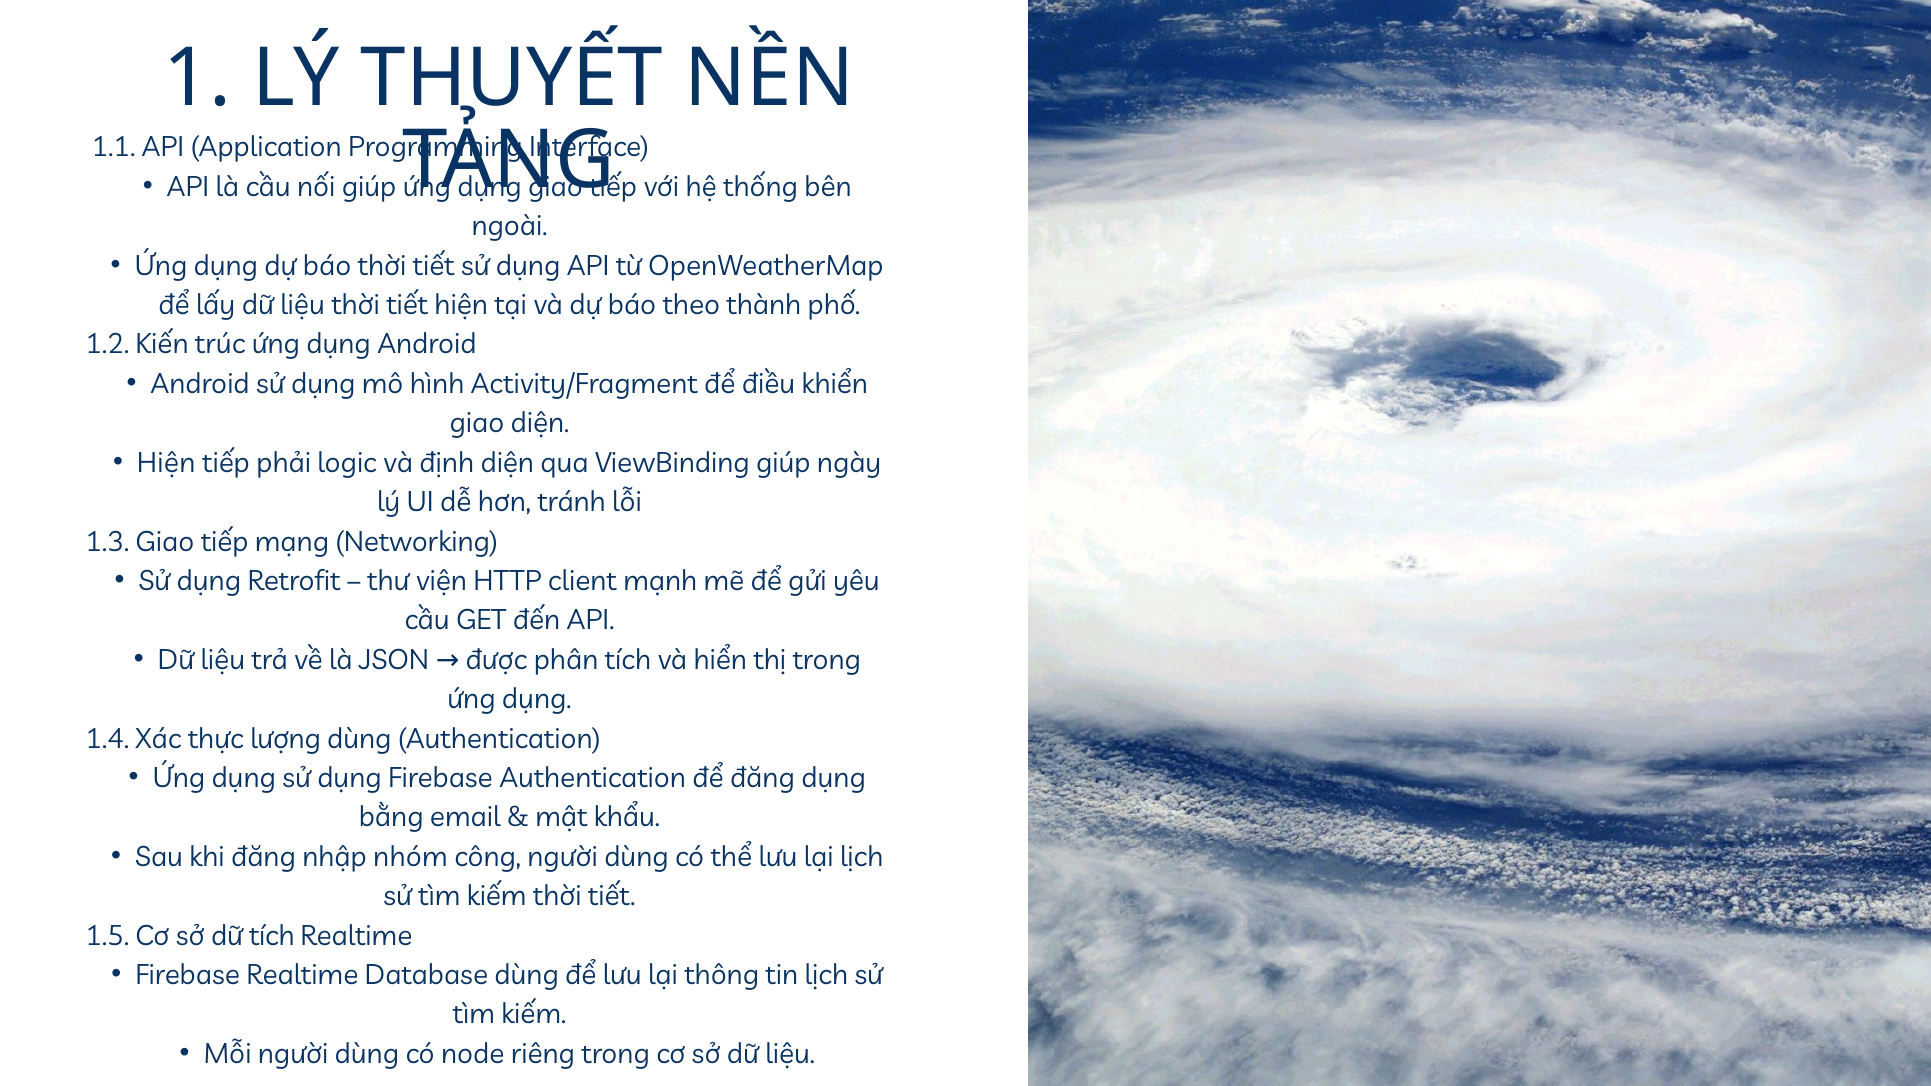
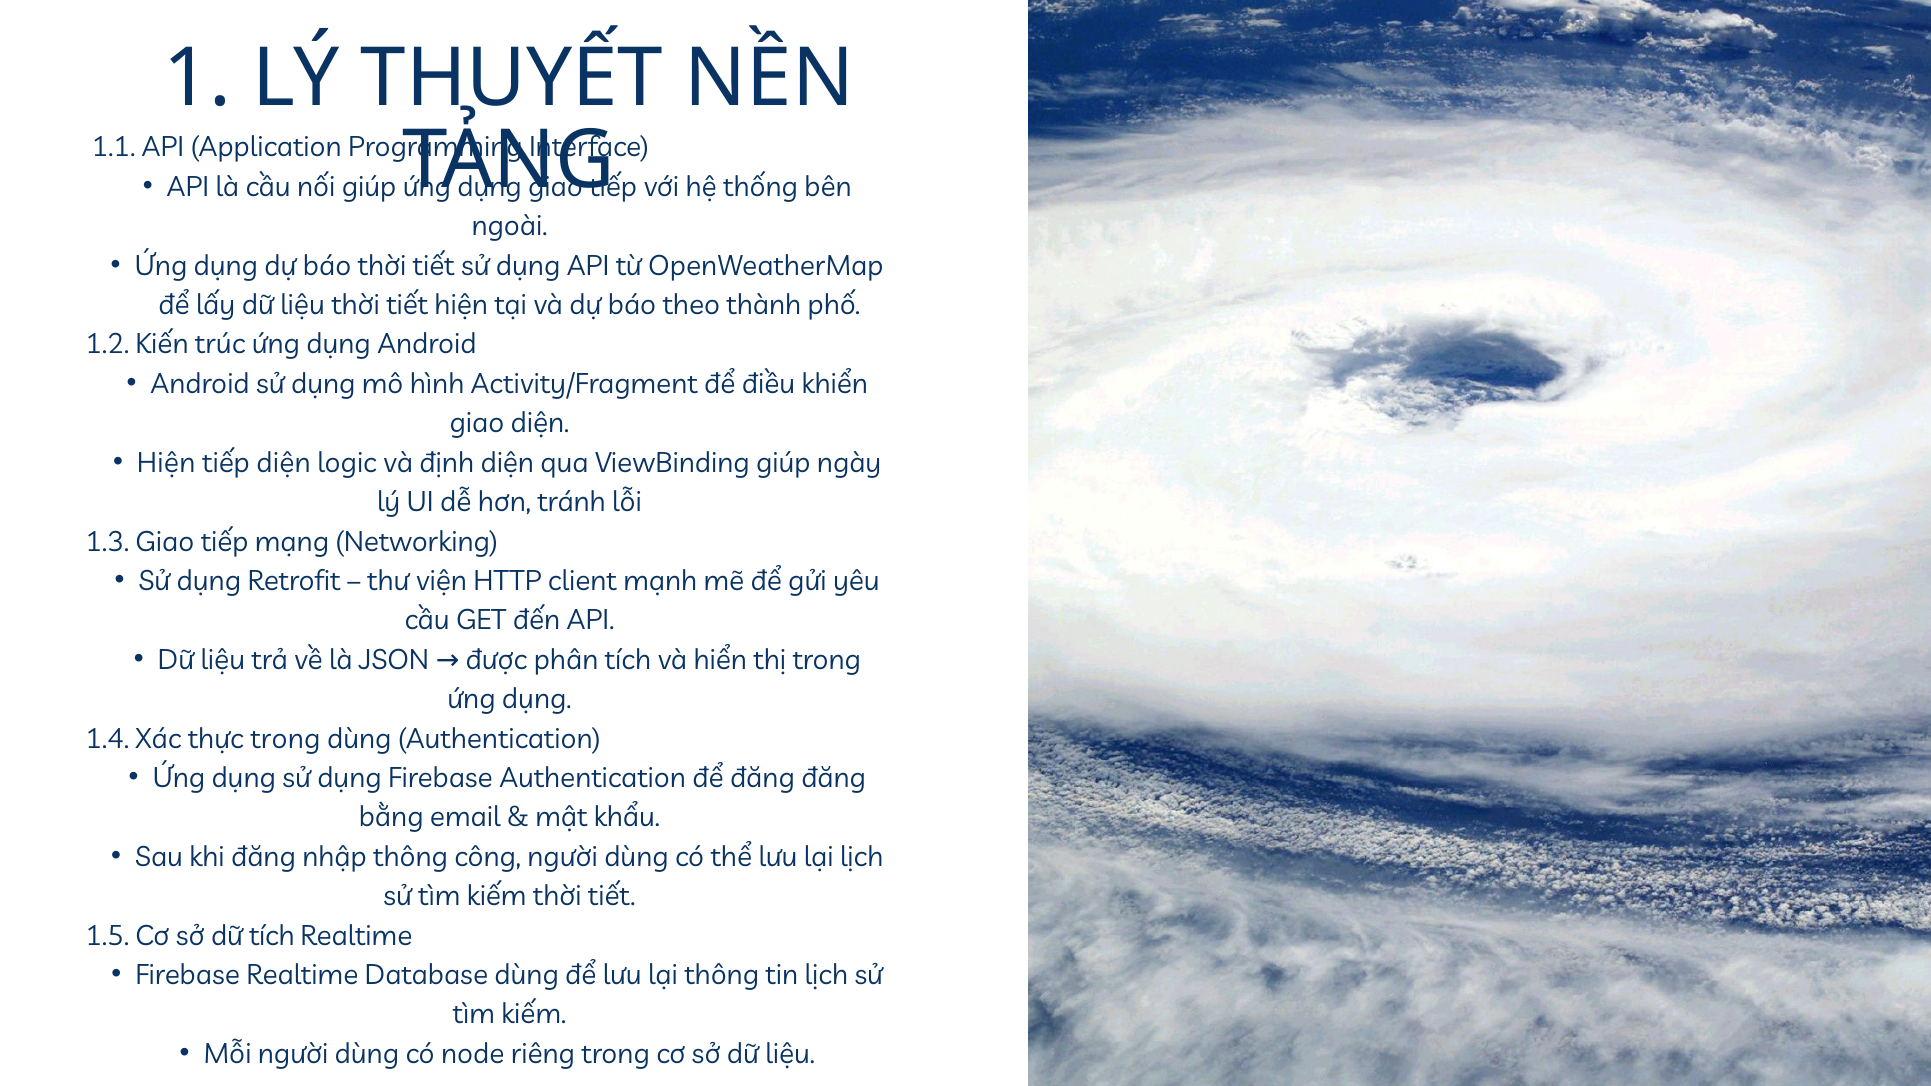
tiếp phải: phải -> diện
thực lượng: lượng -> trong
đăng dụng: dụng -> đăng
nhập nhóm: nhóm -> thông
